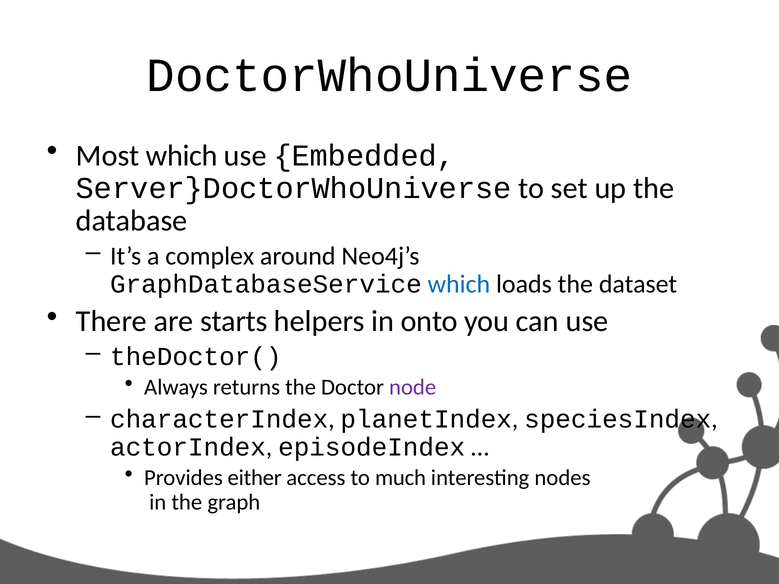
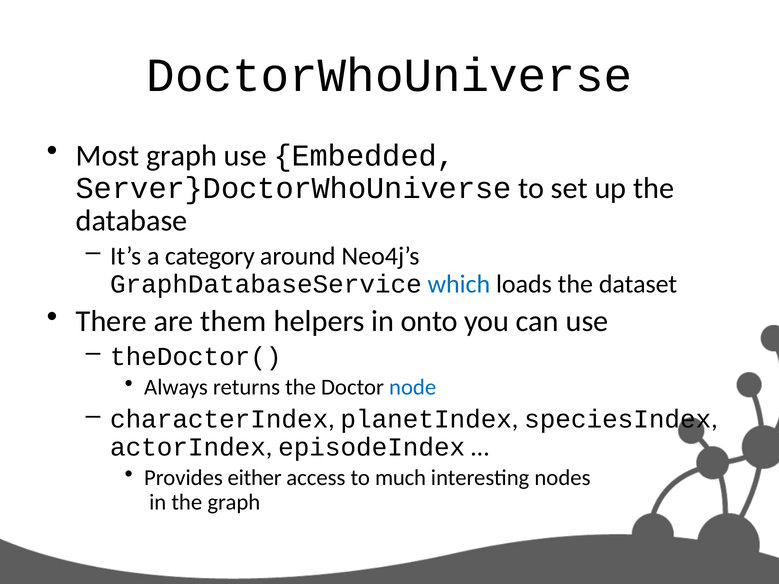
Most which: which -> graph
complex: complex -> category
starts: starts -> them
node colour: purple -> blue
